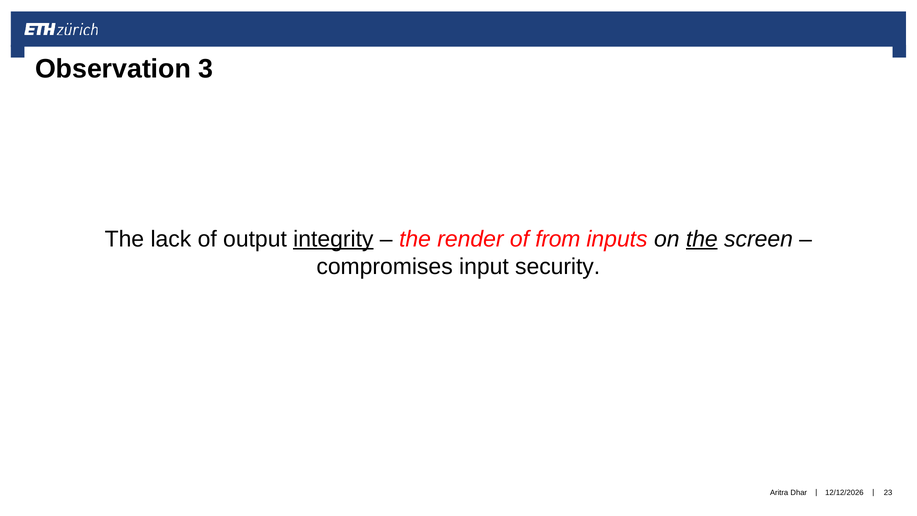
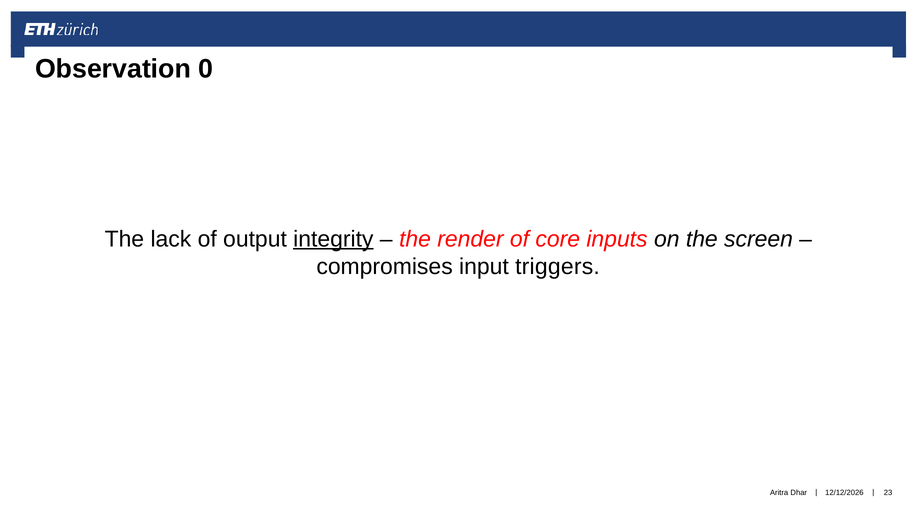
3: 3 -> 0
from: from -> core
the at (702, 239) underline: present -> none
security: security -> triggers
